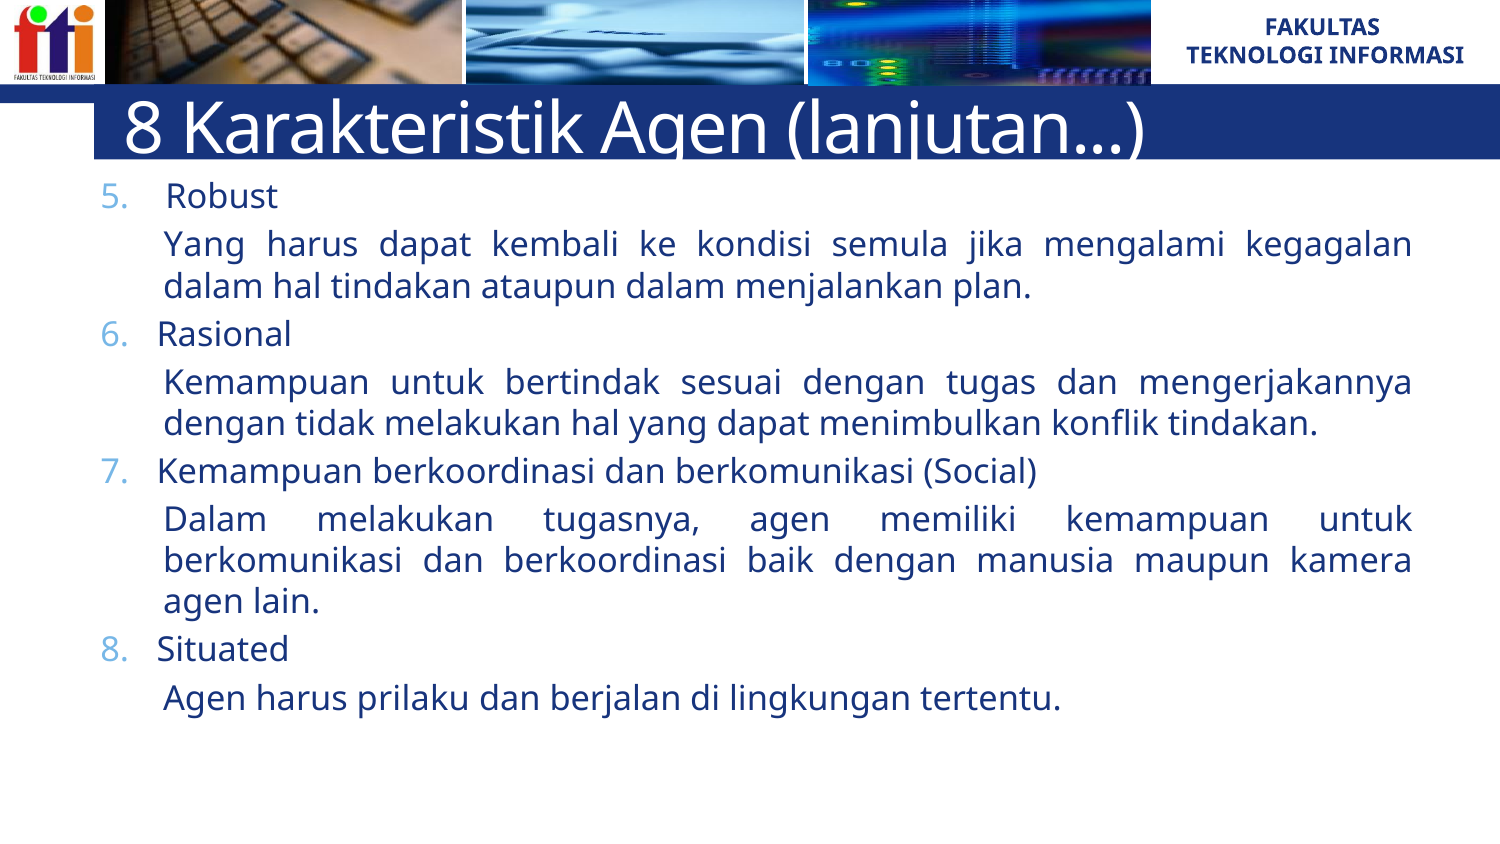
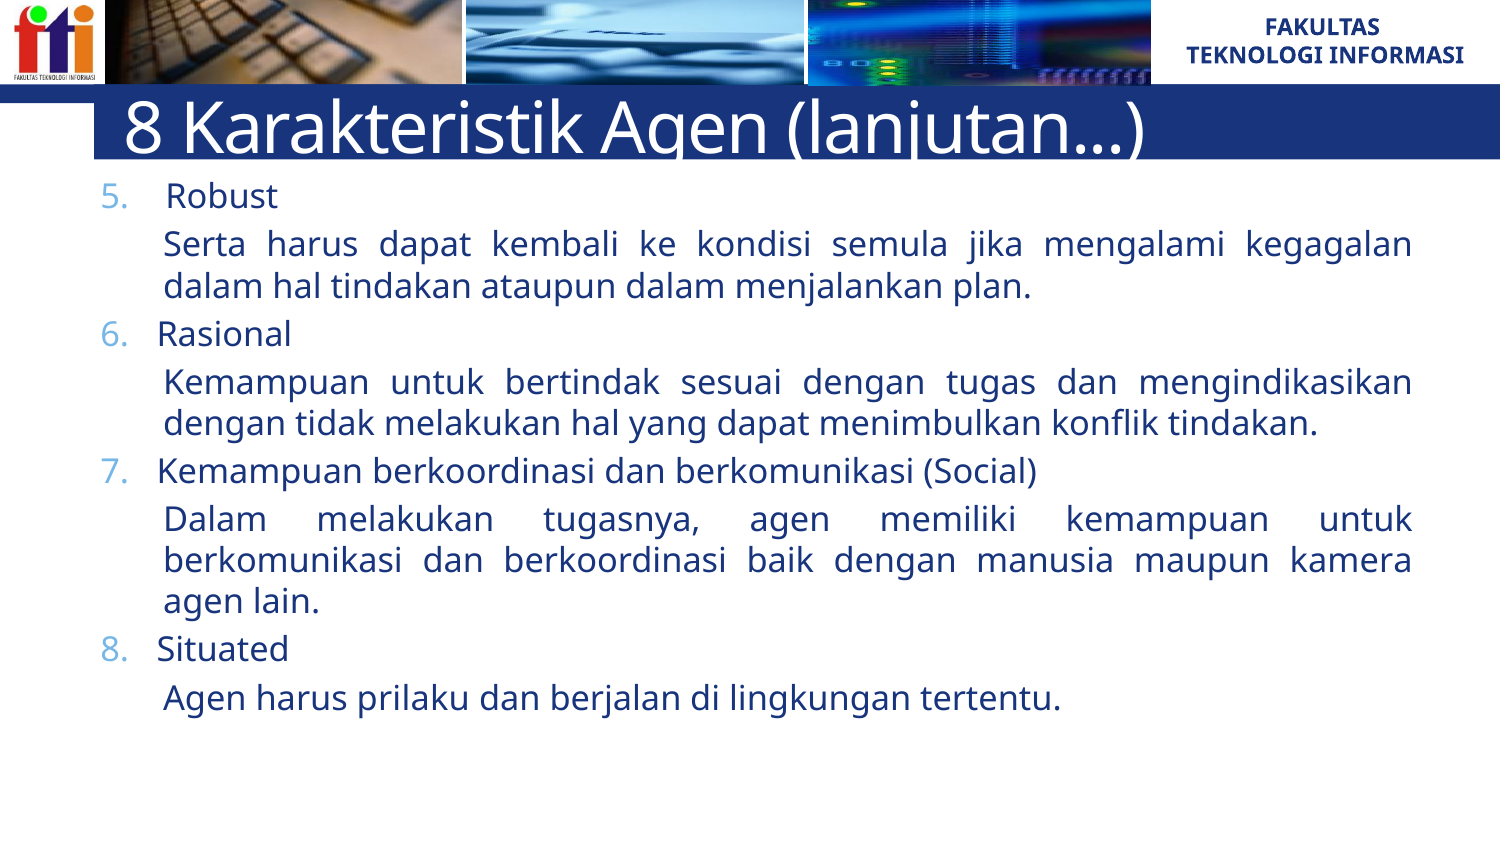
Yang at (205, 245): Yang -> Serta
mengerjakannya: mengerjakannya -> mengindikasikan
